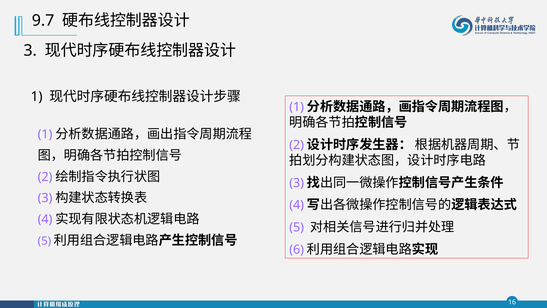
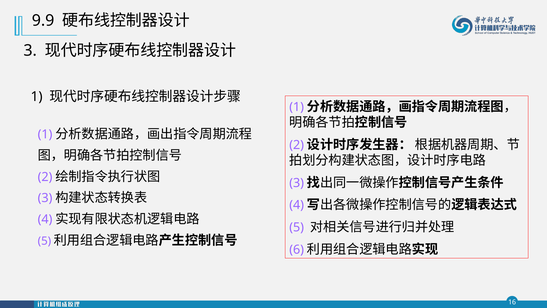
9.7: 9.7 -> 9.9
